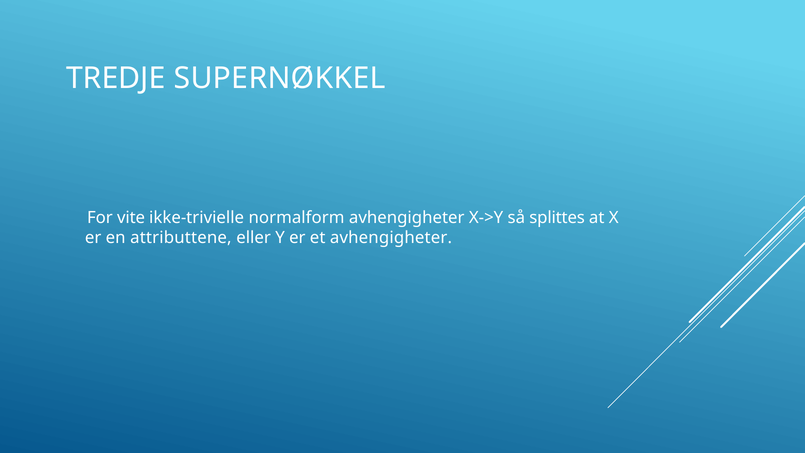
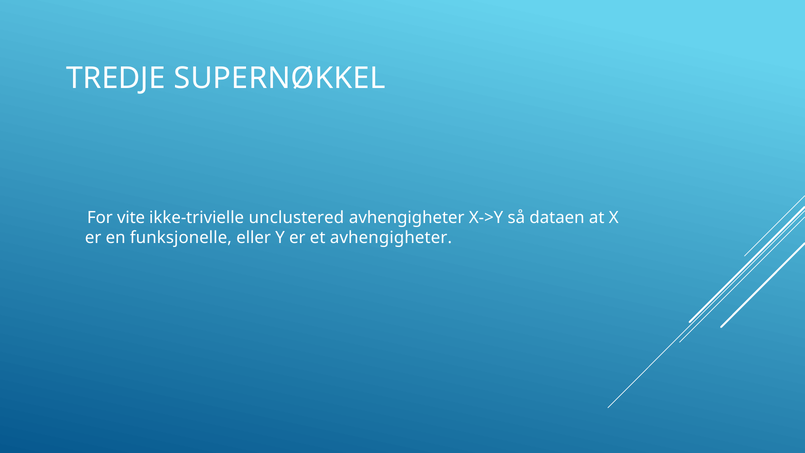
normalform: normalform -> unclustered
splittes: splittes -> dataen
attributtene: attributtene -> funksjonelle
